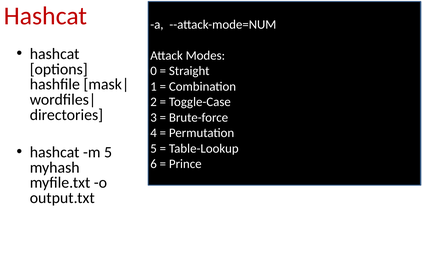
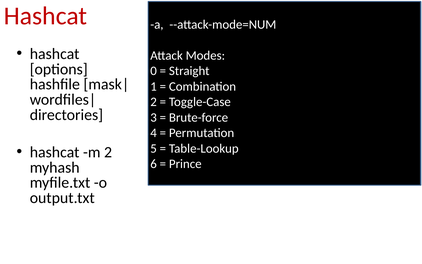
m 5: 5 -> 2
